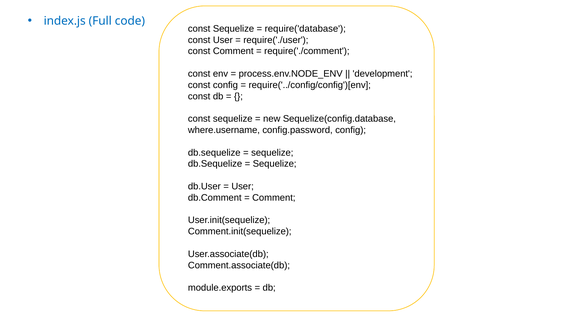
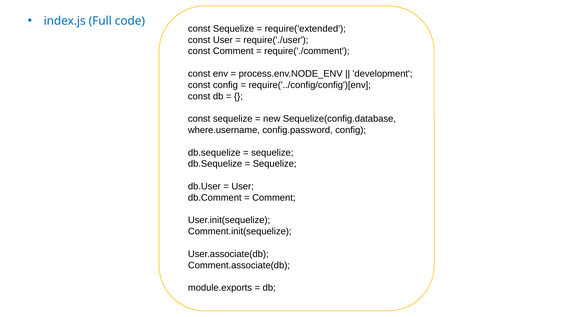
require('database: require('database -> require('extended
